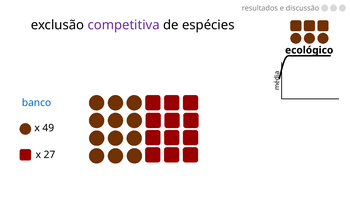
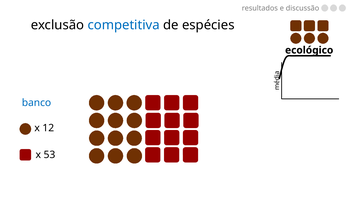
competitiva colour: purple -> blue
49: 49 -> 12
27: 27 -> 53
